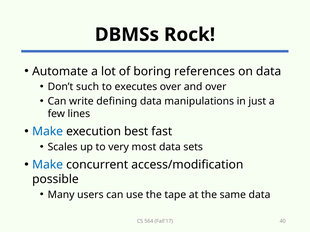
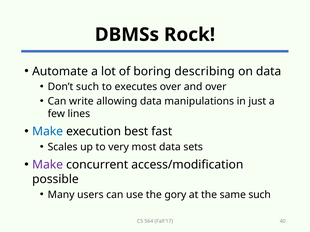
references: references -> describing
defining: defining -> allowing
Make at (48, 165) colour: blue -> purple
tape: tape -> gory
same data: data -> such
